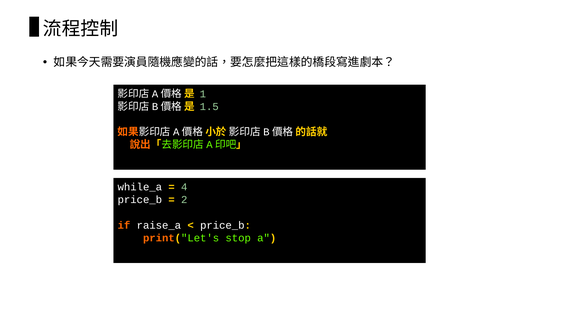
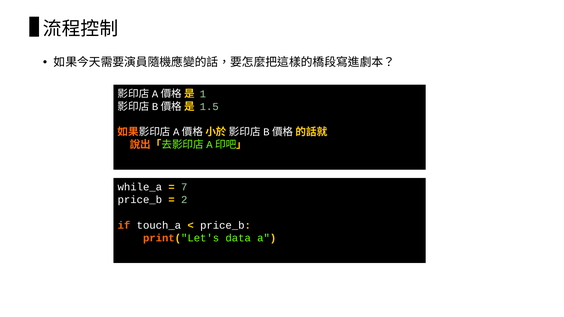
4: 4 -> 7
raise_a: raise_a -> touch_a
stop: stop -> data
